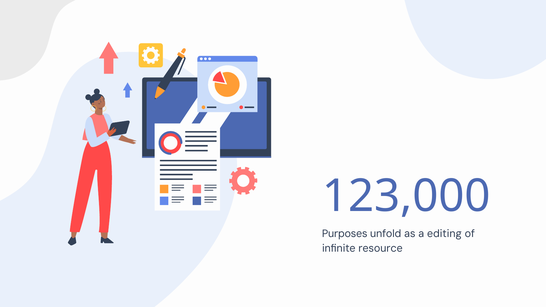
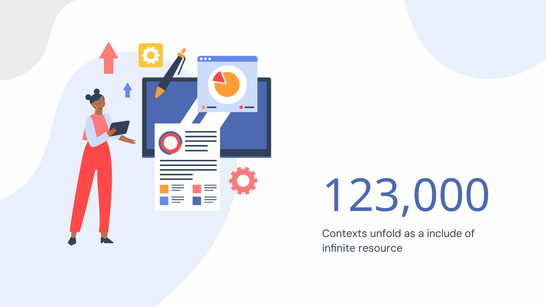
Purposes: Purposes -> Contexts
editing: editing -> include
